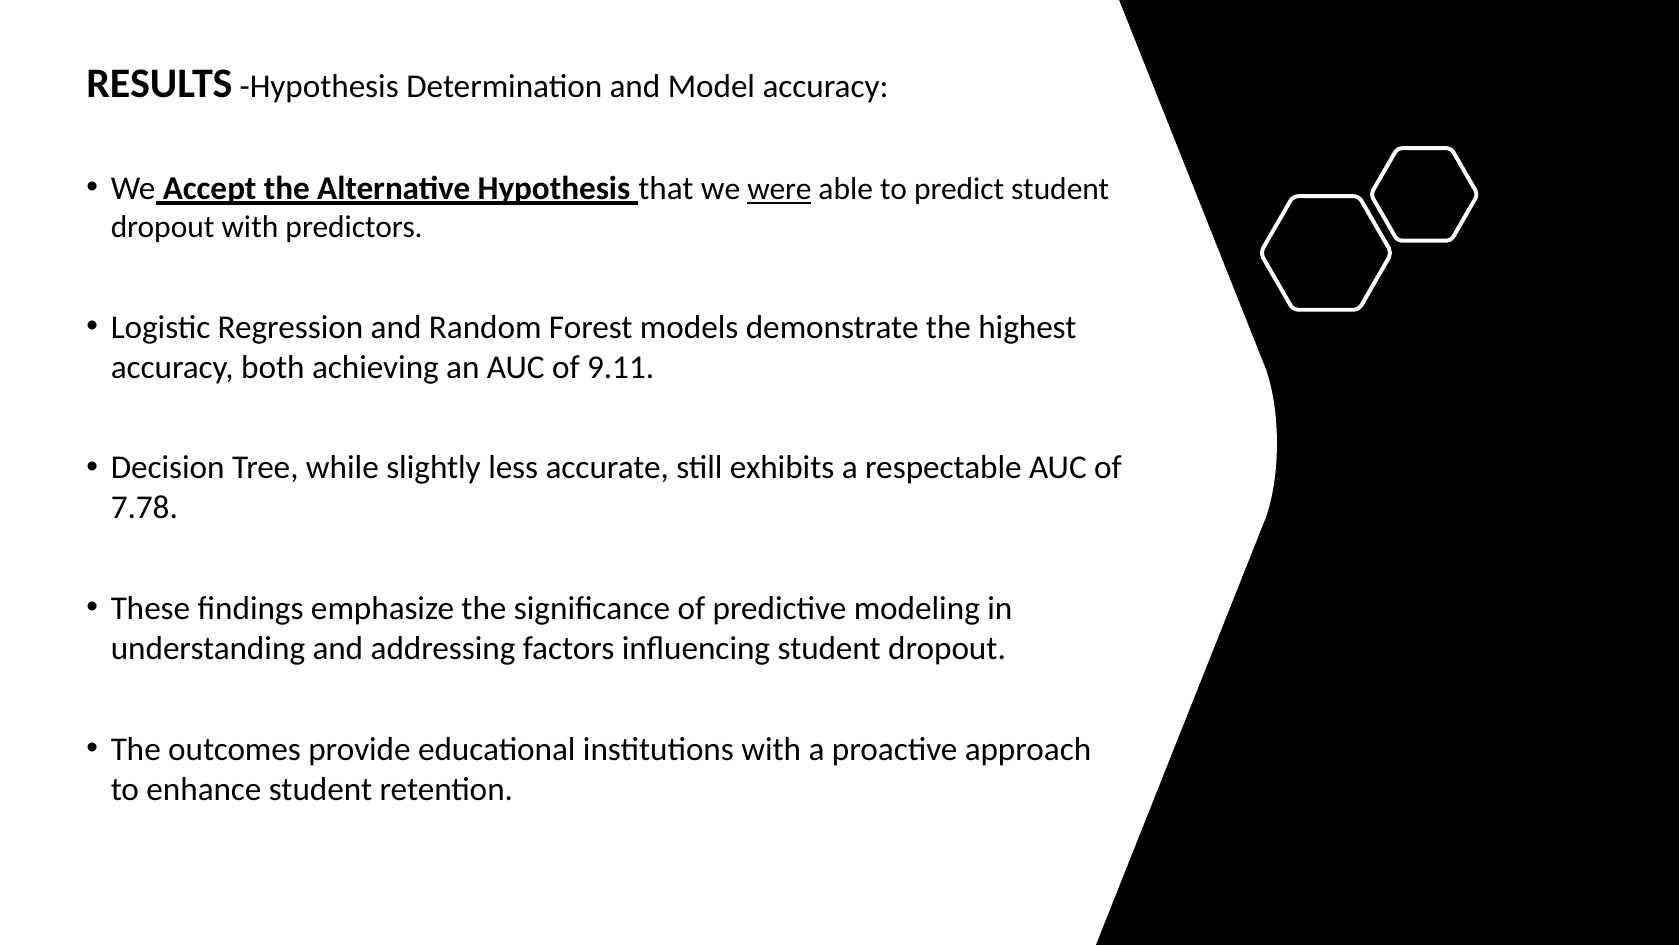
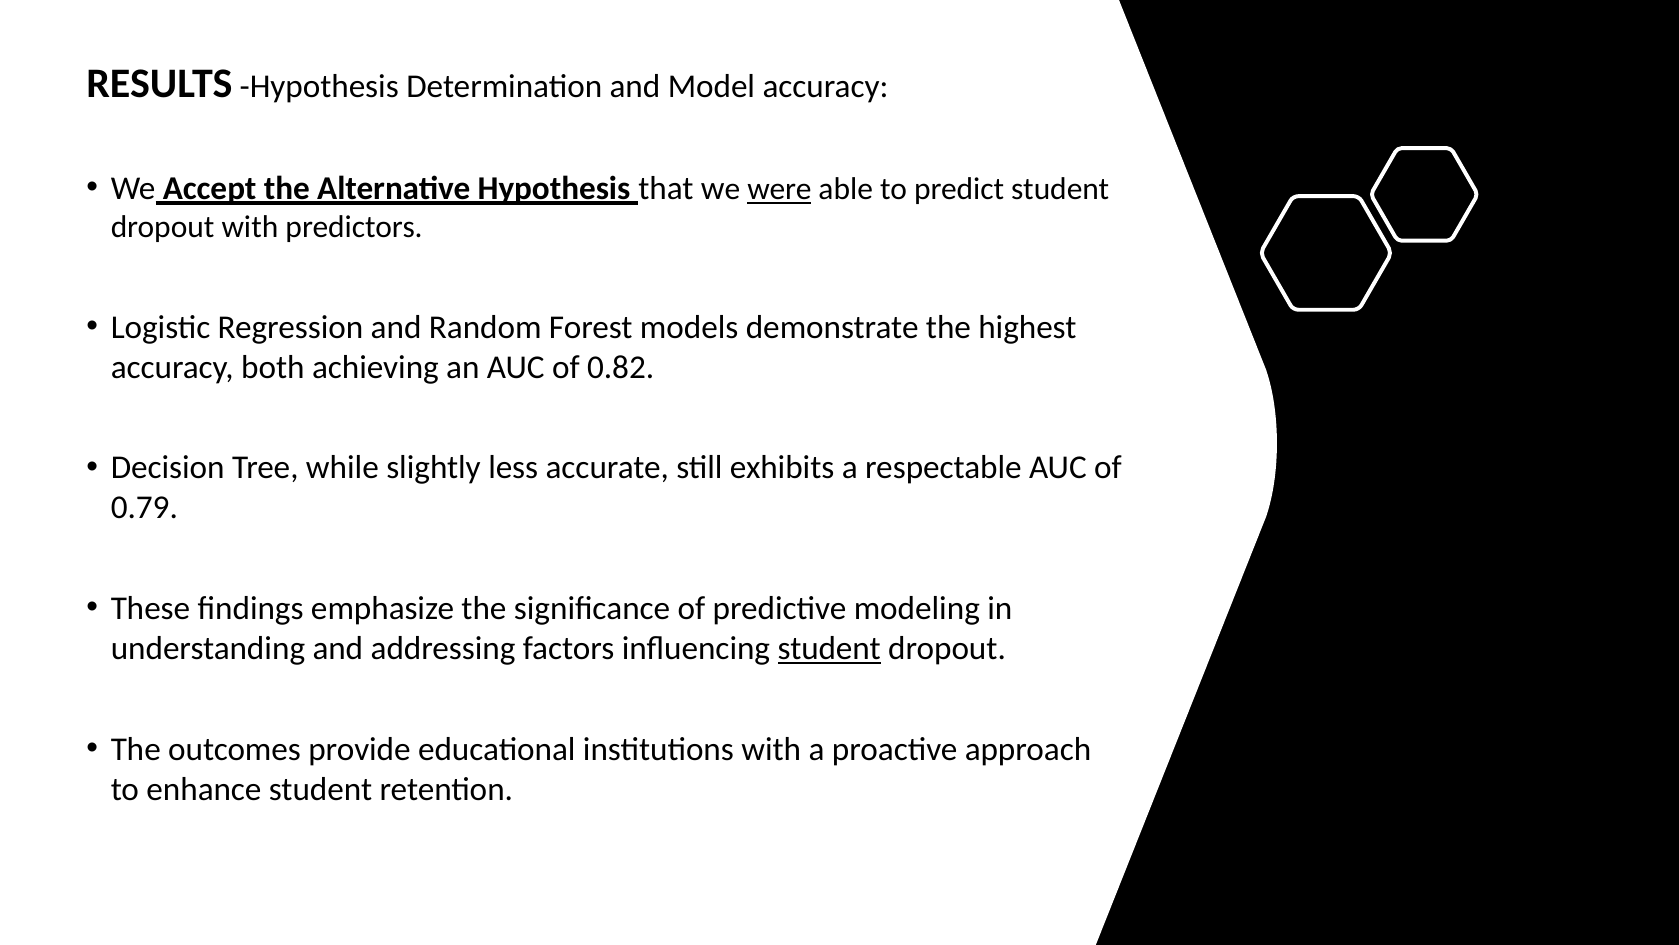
9.11: 9.11 -> 0.82
7.78: 7.78 -> 0.79
student at (829, 648) underline: none -> present
